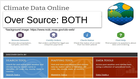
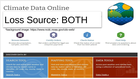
Over: Over -> Loss
